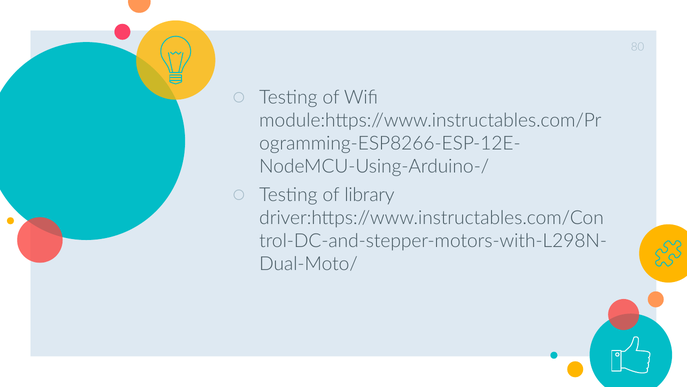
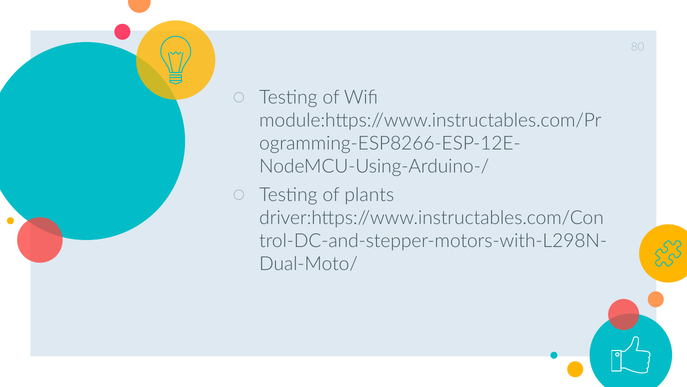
library: library -> plants
